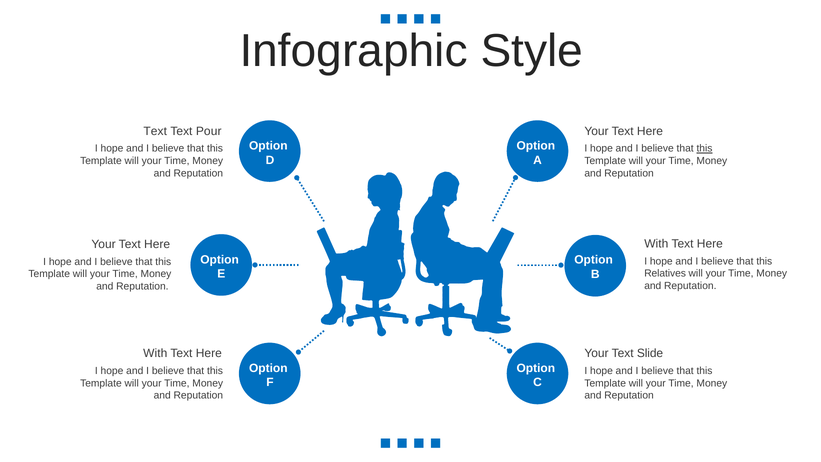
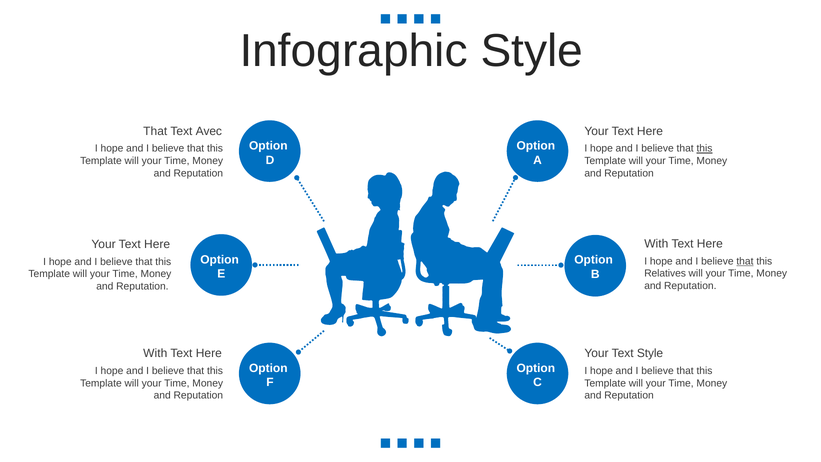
Text at (155, 131): Text -> That
Pour: Pour -> Avec
that at (745, 261) underline: none -> present
Text Slide: Slide -> Style
